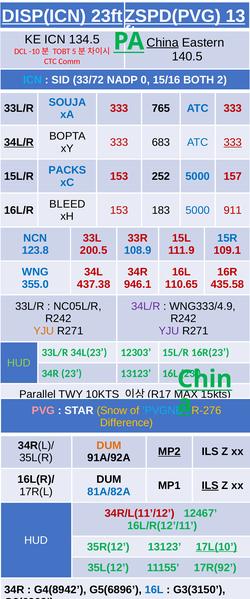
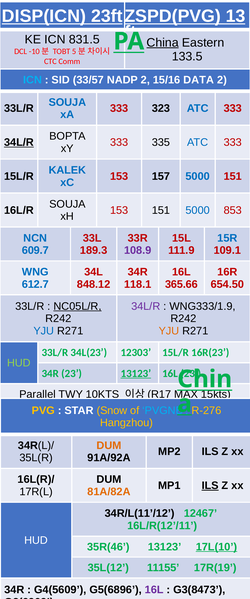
134.5: 134.5 -> 831.5
140.5: 140.5 -> 133.5
33/72: 33/72 -> 33/57
NADP 0: 0 -> 2
BOTH: BOTH -> DATA
765: 765 -> 323
683: 683 -> 335
333 at (233, 142) underline: present -> none
PACKS: PACKS -> KALEK
252: 252 -> 157
5000 157: 157 -> 151
BLEED at (67, 204): BLEED -> SOUJA
153 183: 183 -> 151
911: 911 -> 853
123.8: 123.8 -> 609.7
200.5: 200.5 -> 189.3
108.9 colour: blue -> purple
355.0: 355.0 -> 612.7
437.38: 437.38 -> 848.12
946.1: 946.1 -> 118.1
110.65: 110.65 -> 365.66
435.58: 435.58 -> 654.50
NC05L/R underline: none -> present
WNG333/4.9: WNG333/4.9 -> WNG333/1.9
YJU at (44, 330) colour: orange -> blue
YJU at (169, 330) colour: purple -> orange
13123 at (136, 373) underline: none -> present
PVG colour: pink -> yellow
Difference: Difference -> Hangzhou
MP2 underline: present -> none
81A/82A colour: blue -> orange
34R/L(11’/12 colour: red -> black
35R(12: 35R(12 -> 35R(46
17R(92: 17R(92 -> 17R(19
G4(8942: G4(8942 -> G4(5609
16L at (154, 589) colour: blue -> purple
G3(3150: G3(3150 -> G3(8473
